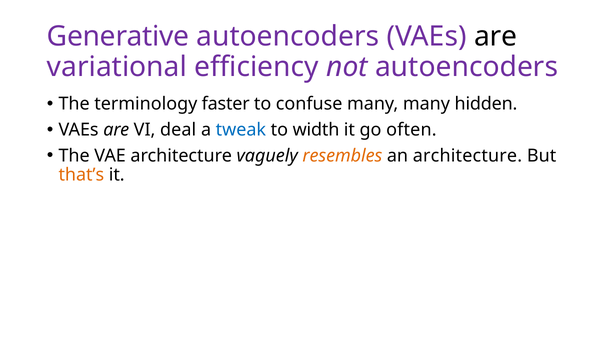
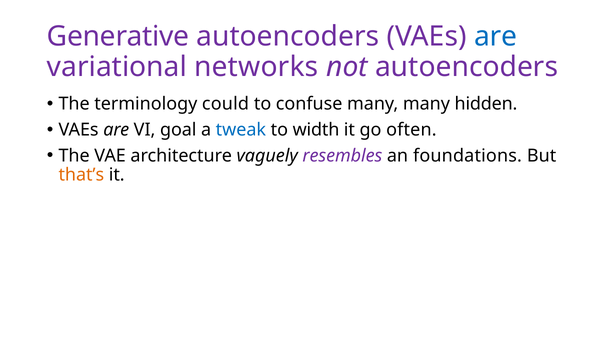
are at (496, 37) colour: black -> blue
efficiency: efficiency -> networks
faster: faster -> could
deal: deal -> goal
resembles colour: orange -> purple
an architecture: architecture -> foundations
